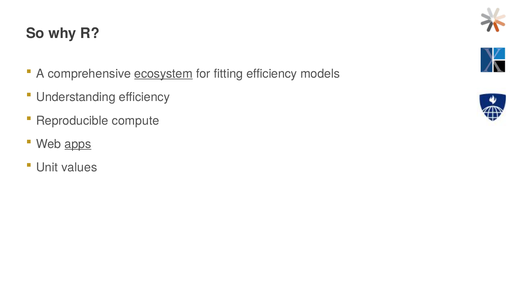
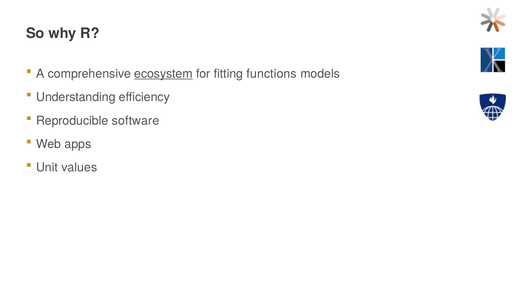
fitting efficiency: efficiency -> functions
compute: compute -> software
apps underline: present -> none
